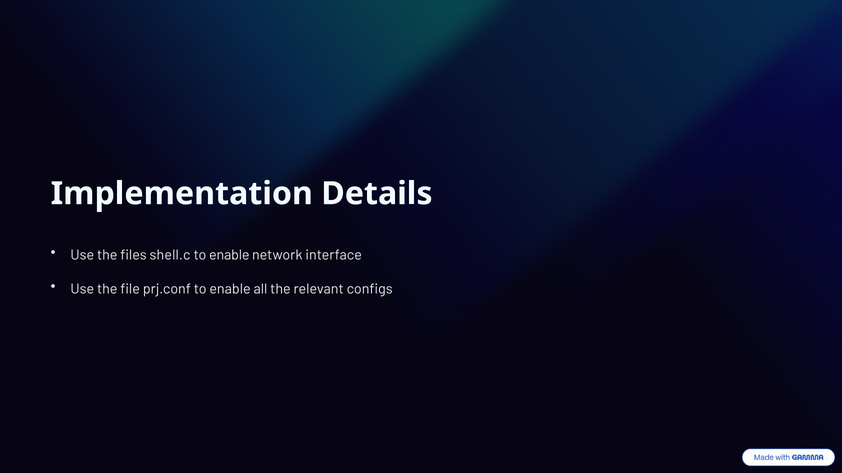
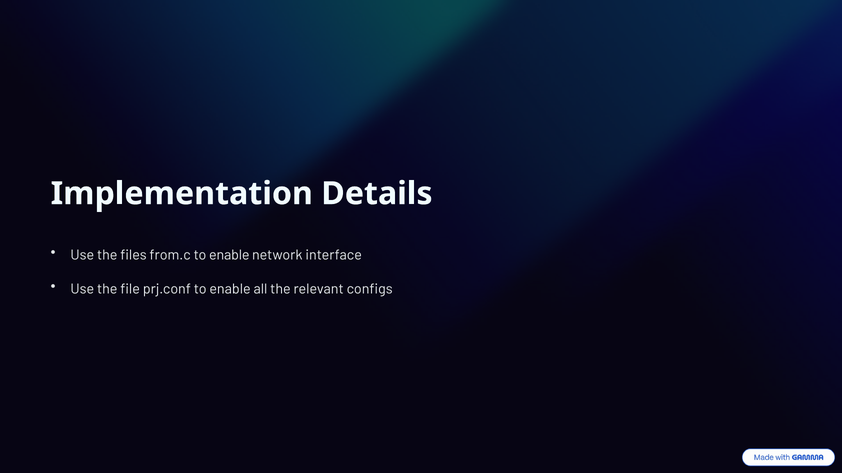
shell.c: shell.c -> from.c
